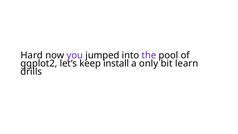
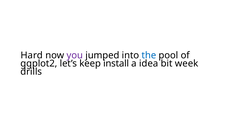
the colour: purple -> blue
only: only -> idea
learn: learn -> week
